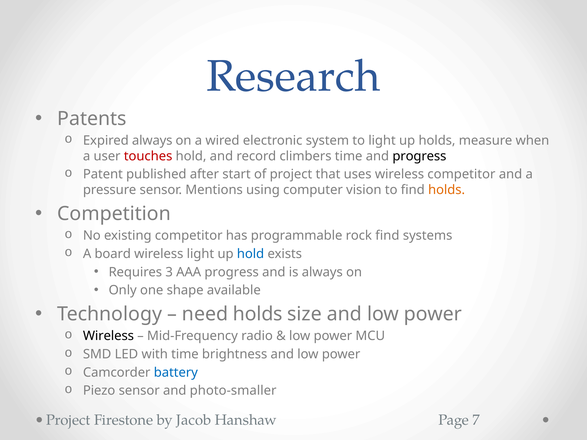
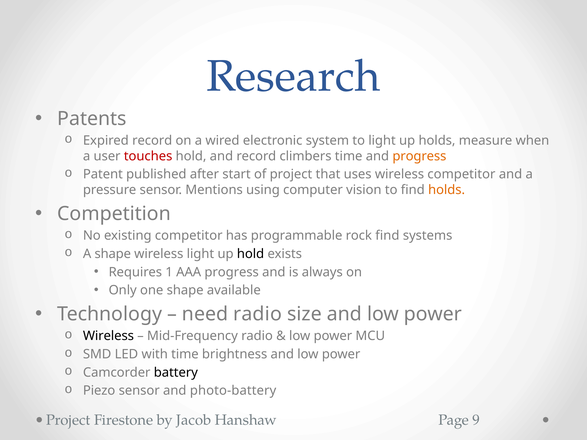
Expired always: always -> record
progress at (419, 156) colour: black -> orange
A board: board -> shape
hold at (251, 254) colour: blue -> black
3: 3 -> 1
need holds: holds -> radio
battery colour: blue -> black
photo-smaller: photo-smaller -> photo-battery
7: 7 -> 9
